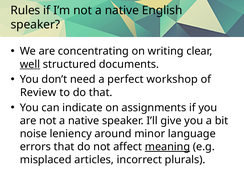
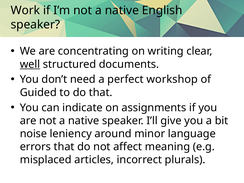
Rules: Rules -> Work
Review: Review -> Guided
meaning underline: present -> none
